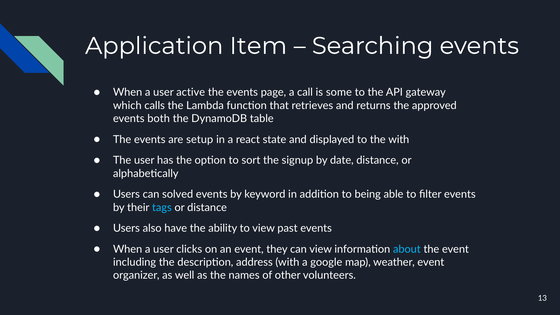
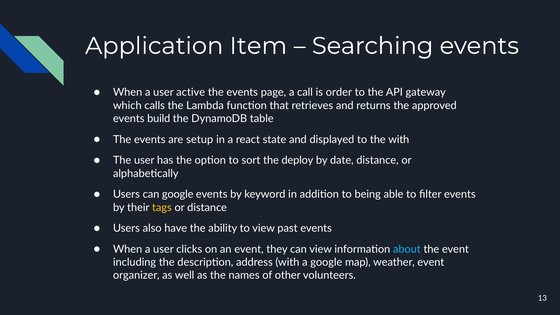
some: some -> order
both: both -> build
signup: signup -> deploy
can solved: solved -> google
tags colour: light blue -> yellow
